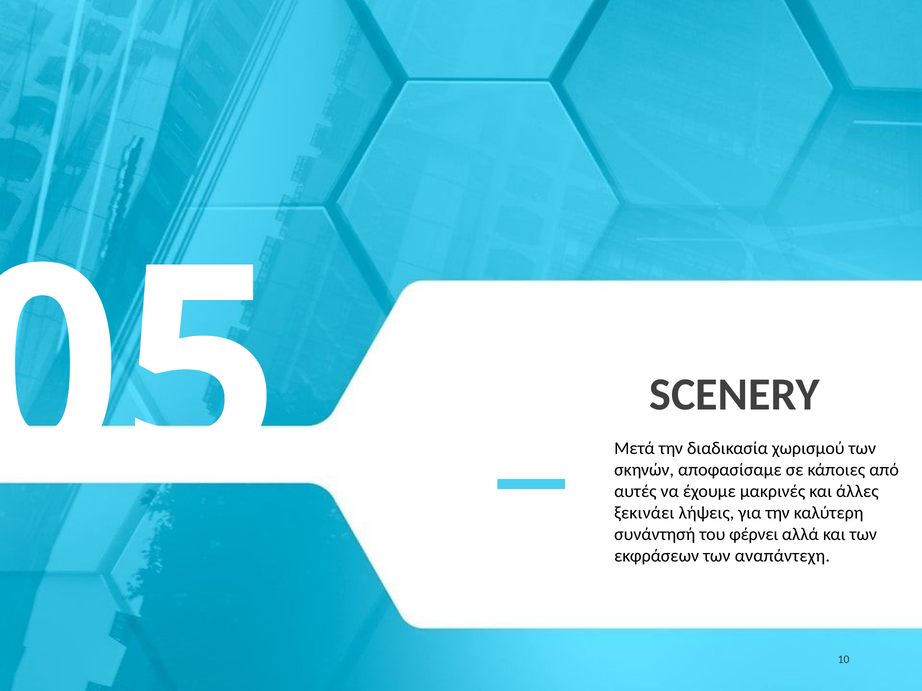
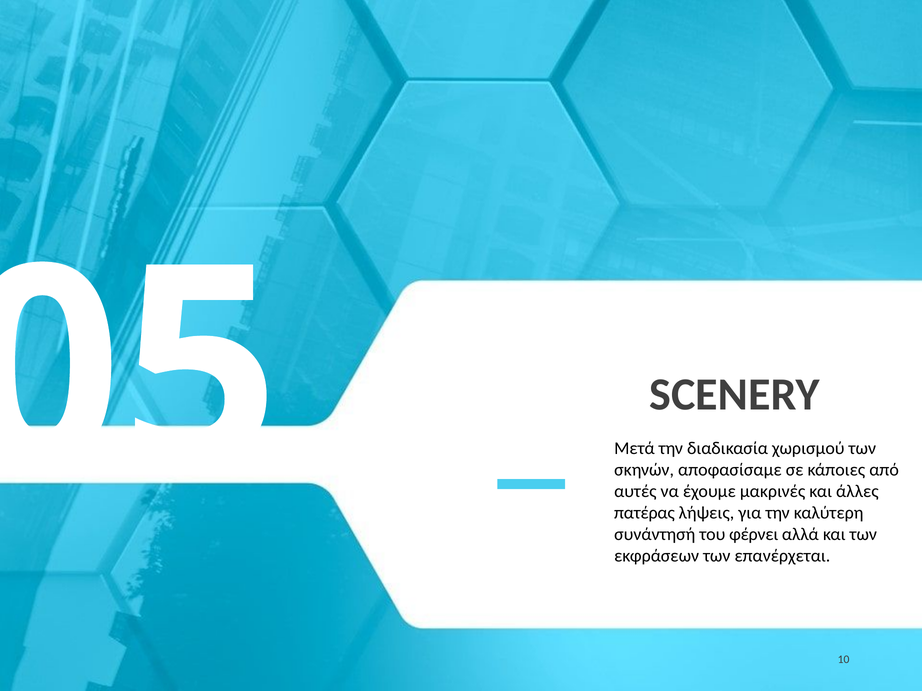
ξεκινάει: ξεκινάει -> πατέρας
αναπάντεχη: αναπάντεχη -> επανέρχεται
